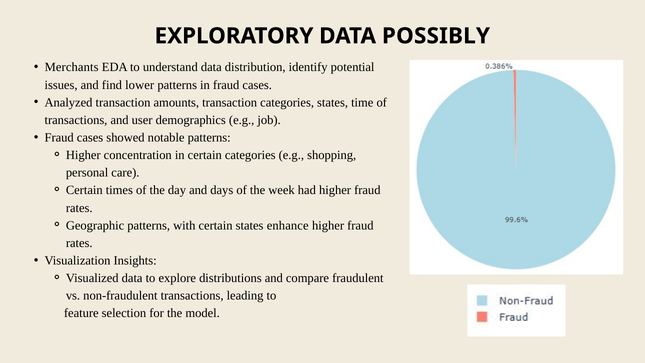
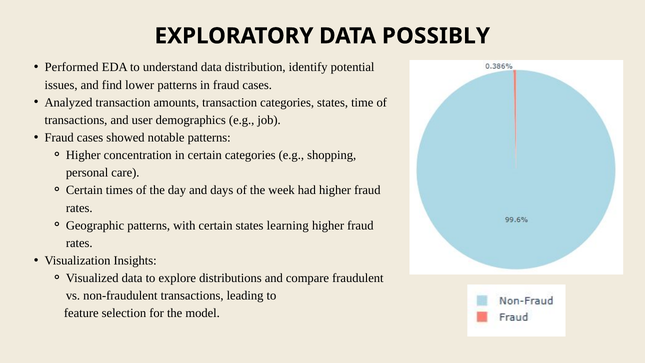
Merchants: Merchants -> Performed
enhance: enhance -> learning
